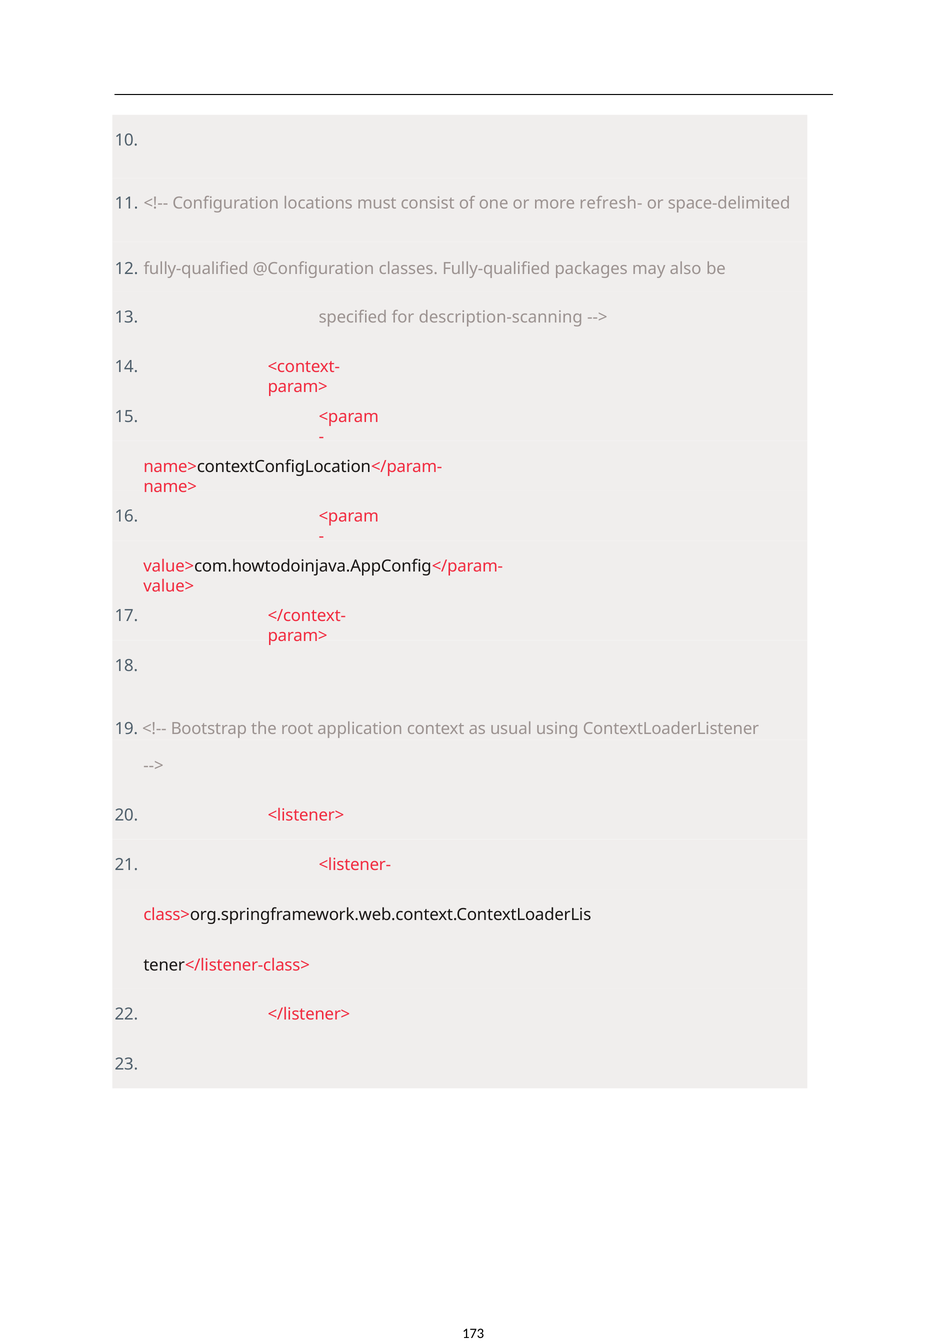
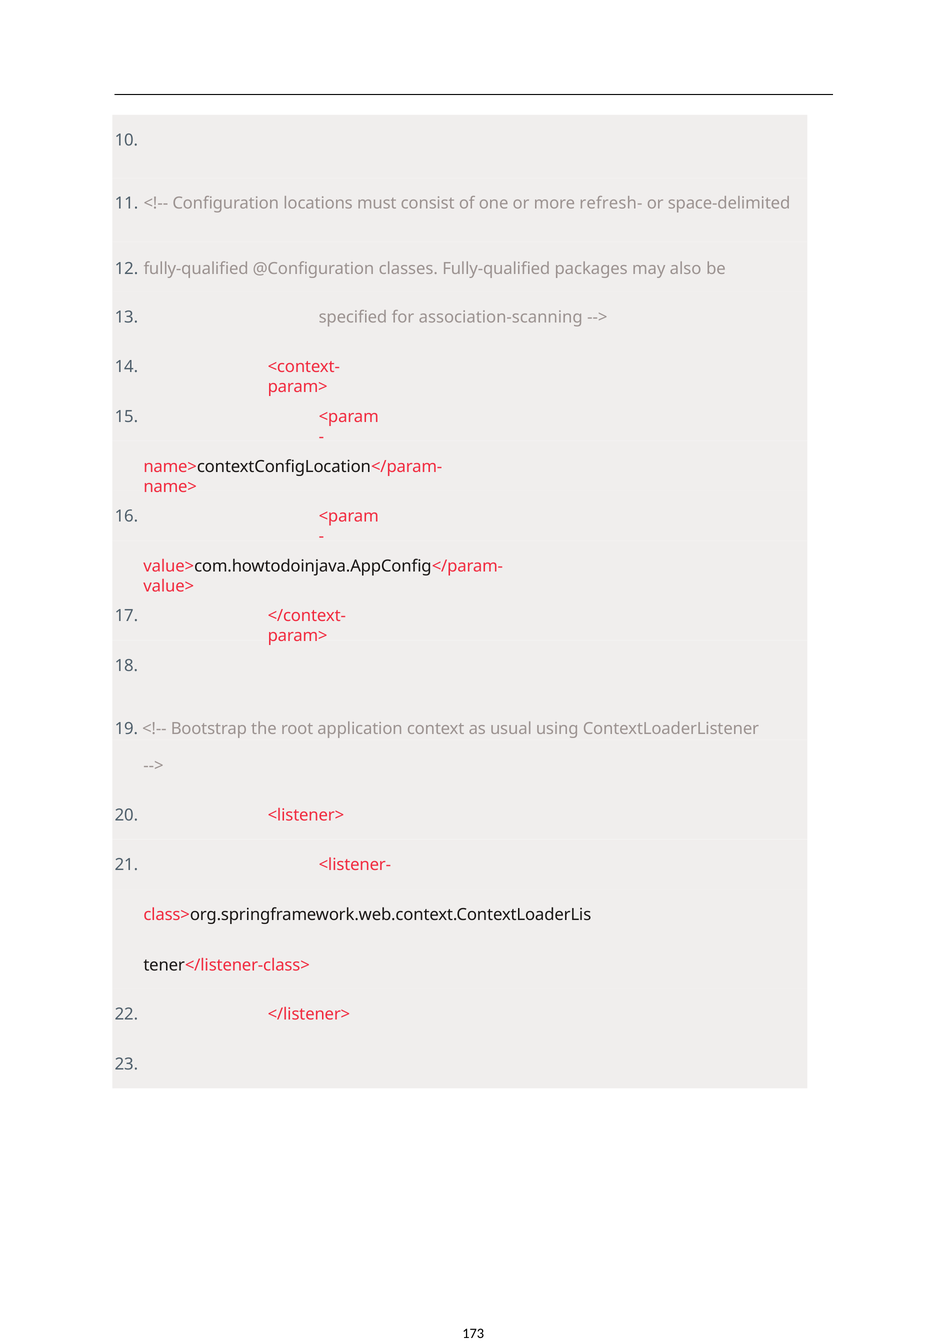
description-scanning: description-scanning -> association-scanning
